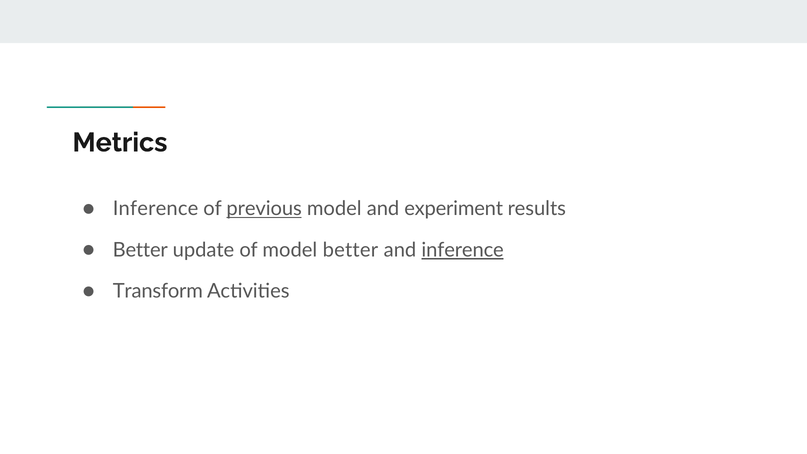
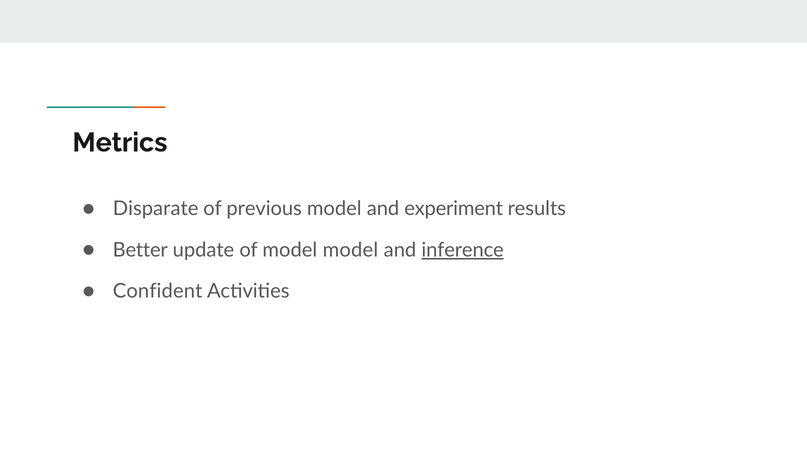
Inference at (156, 209): Inference -> Disparate
previous underline: present -> none
model better: better -> model
Transform: Transform -> Confident
